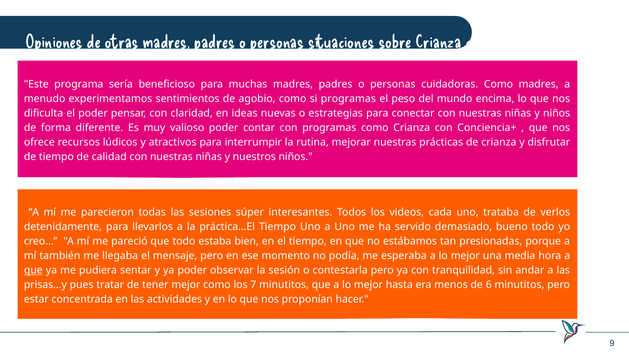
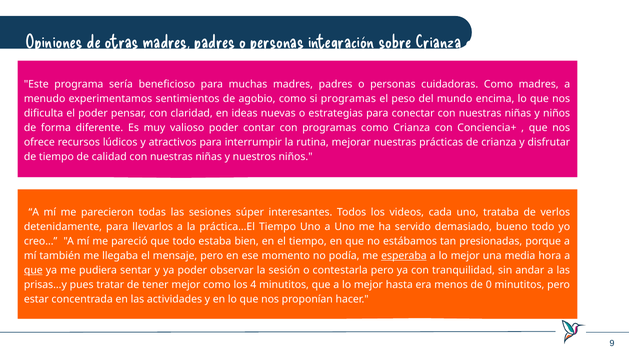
situaciones: situaciones -> integración
esperaba underline: none -> present
7: 7 -> 4
6: 6 -> 0
